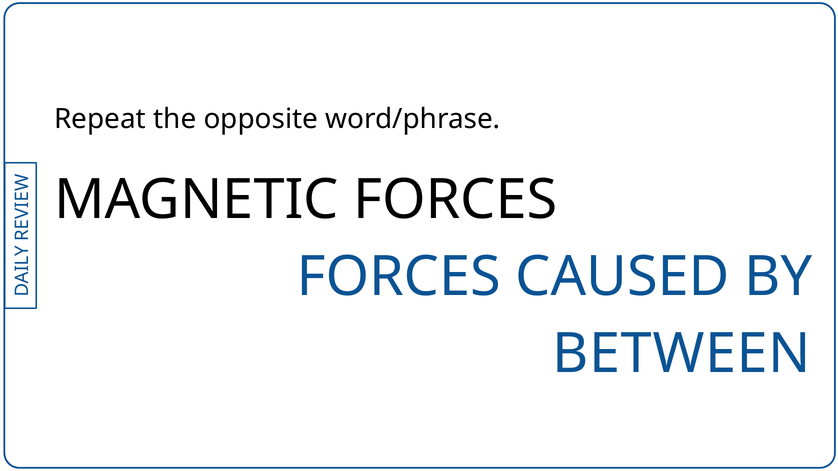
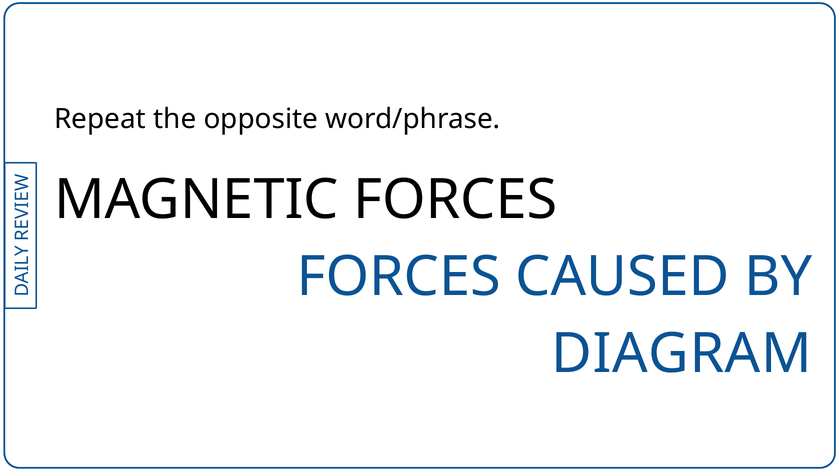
BETWEEN: BETWEEN -> DIAGRAM
